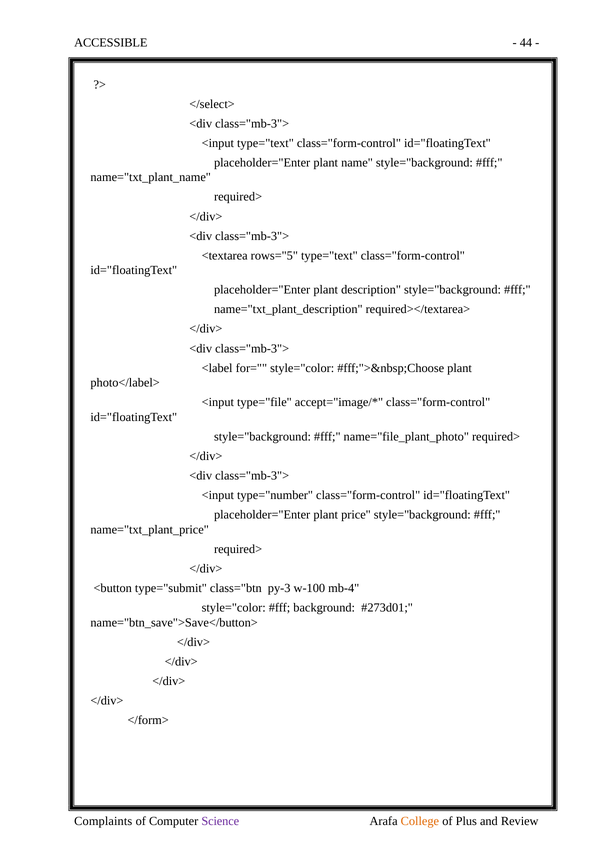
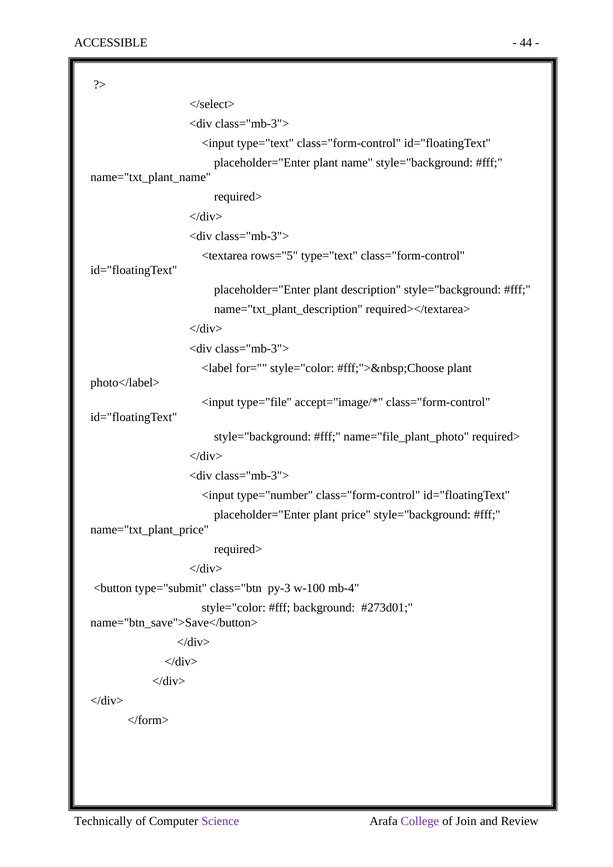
Complaints: Complaints -> Technically
College colour: orange -> purple
Plus: Plus -> Join
